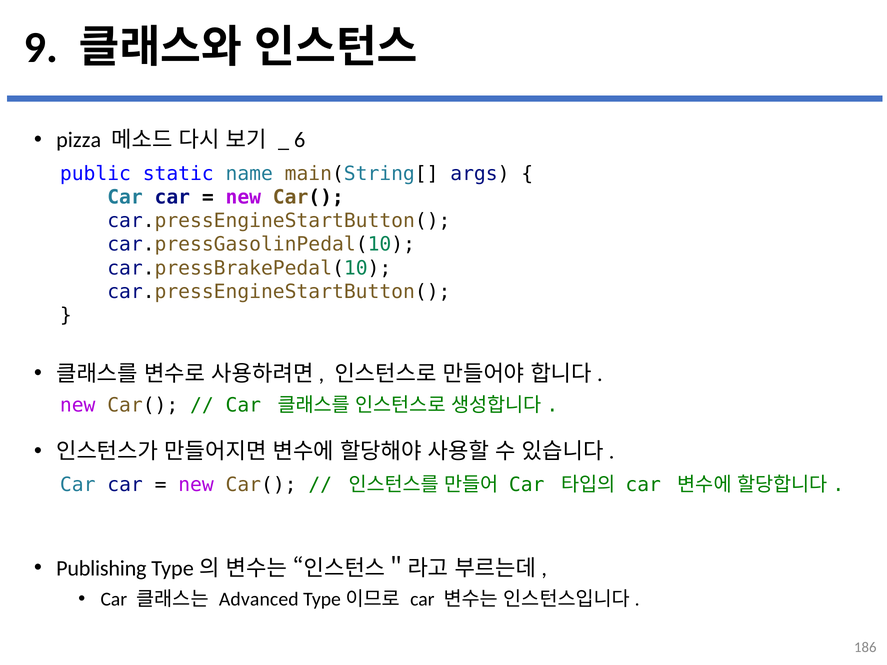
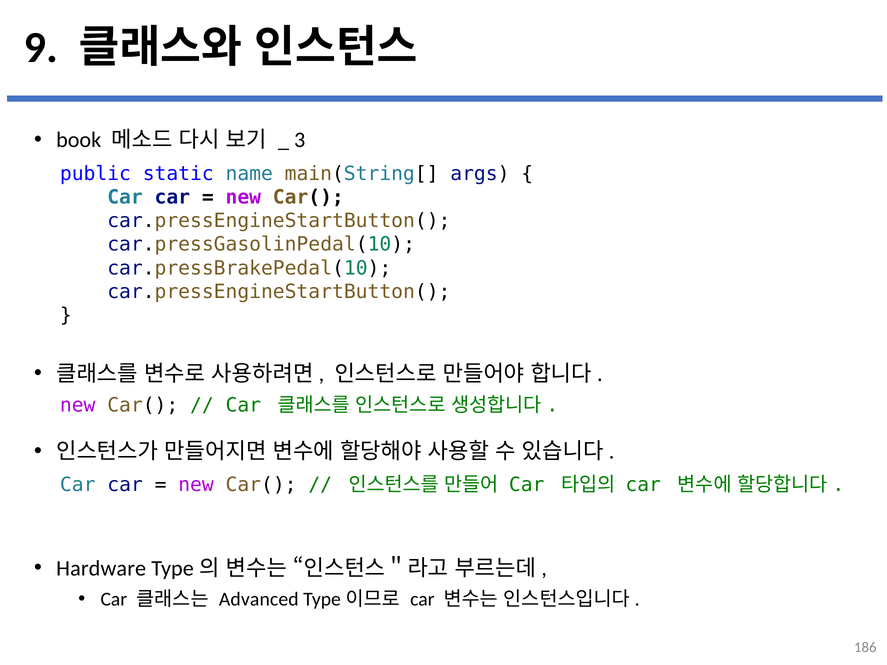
pizza: pizza -> book
6: 6 -> 3
Publishing: Publishing -> Hardware
